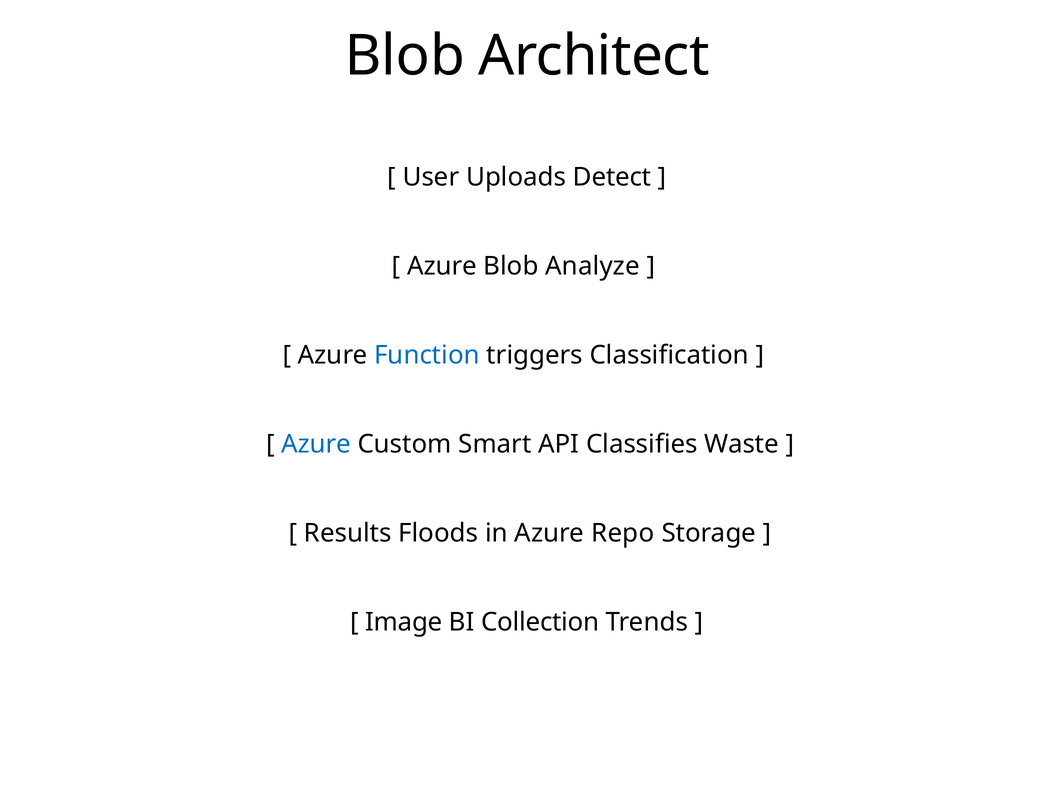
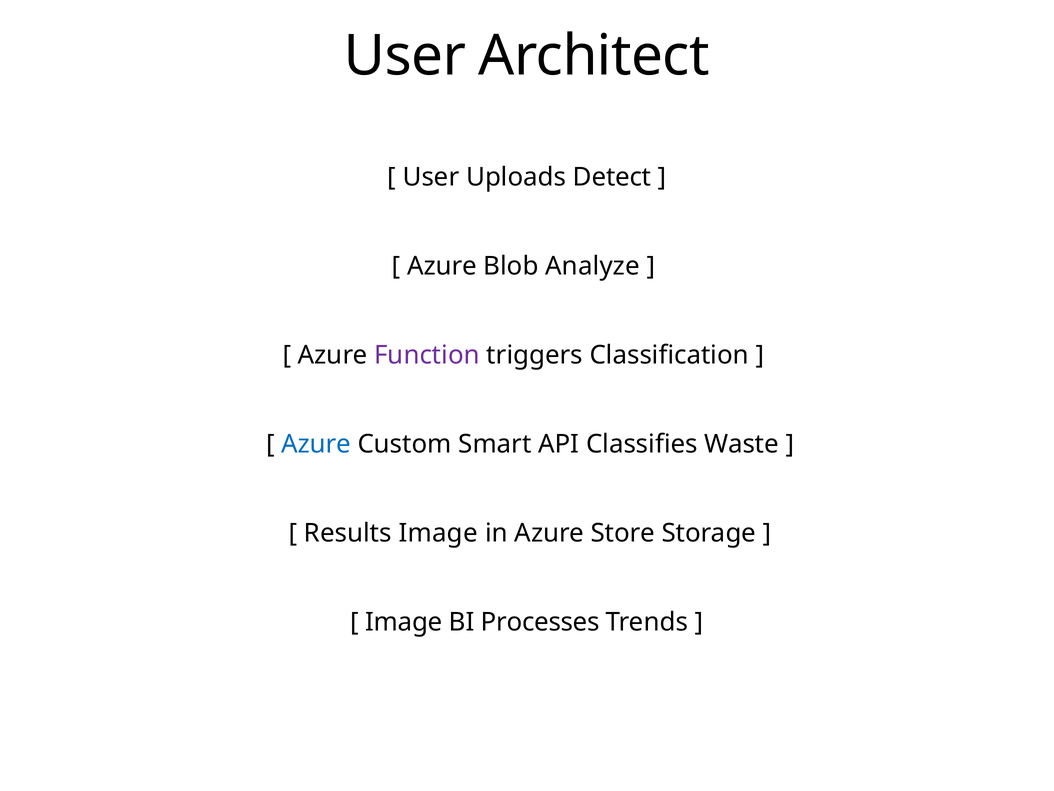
Blob at (405, 56): Blob -> User
Function colour: blue -> purple
Results Floods: Floods -> Image
Repo: Repo -> Store
Collection: Collection -> Processes
